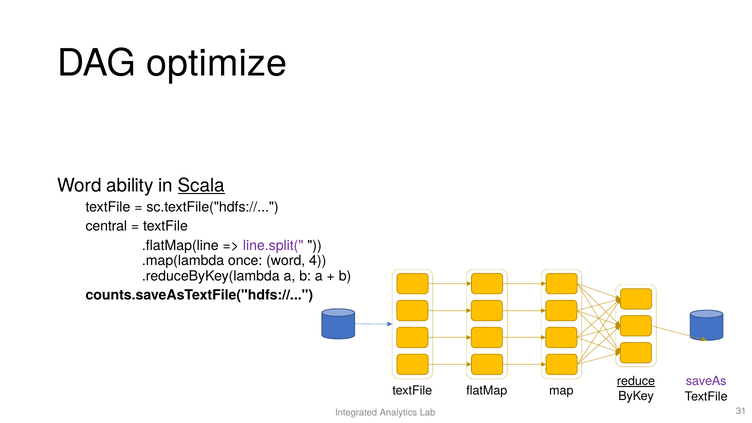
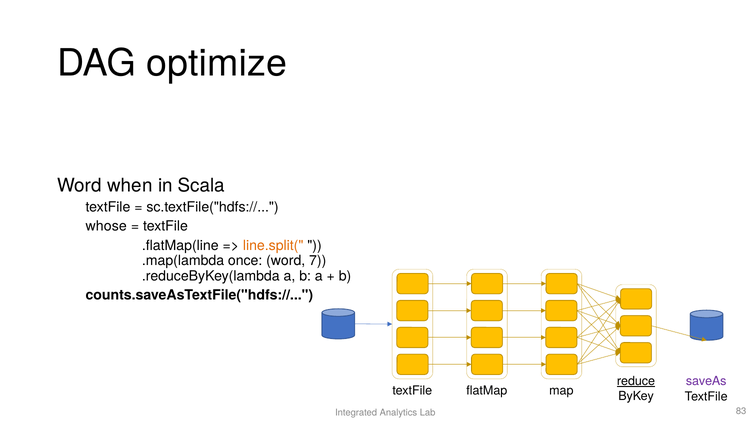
ability: ability -> when
Scala underline: present -> none
central: central -> whose
line.split( colour: purple -> orange
4: 4 -> 7
31: 31 -> 83
